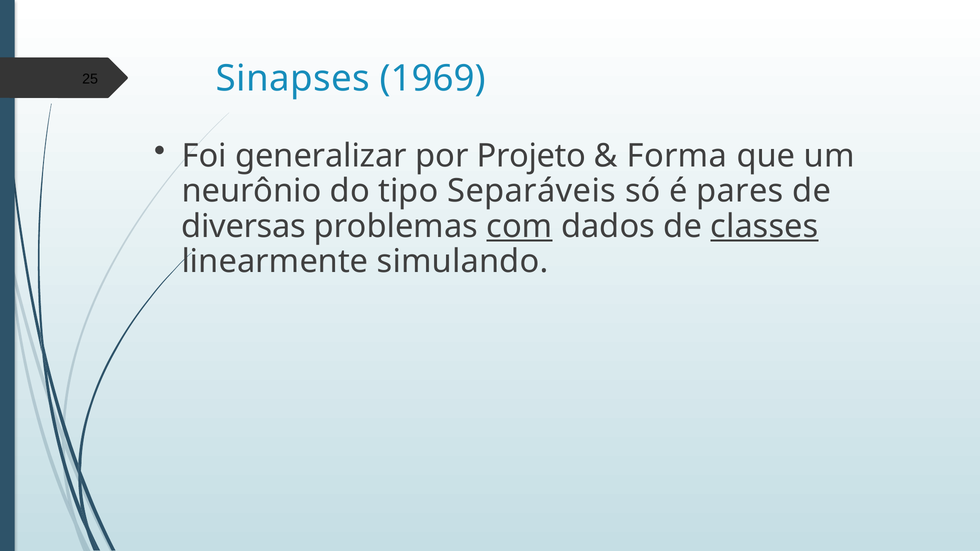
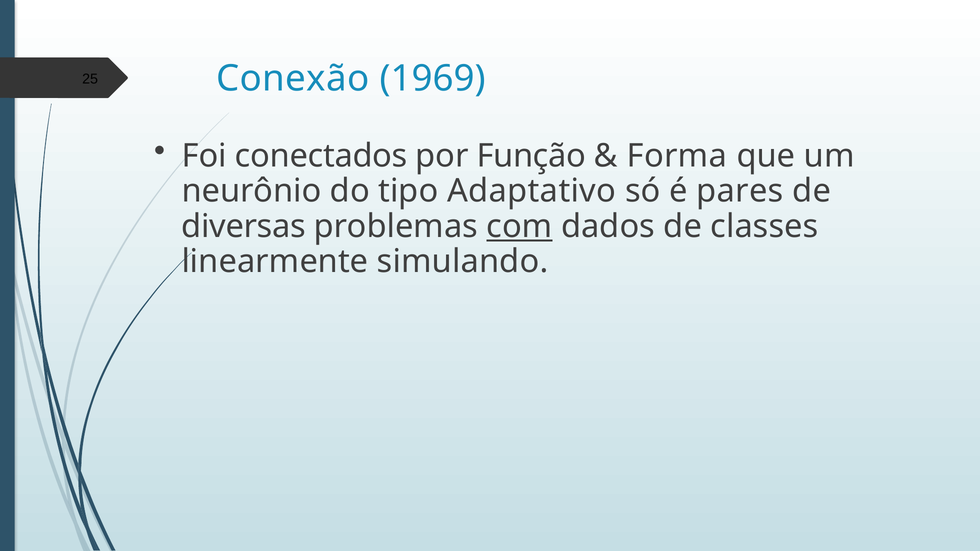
Sinapses: Sinapses -> Conexão
generalizar: generalizar -> conectados
Projeto: Projeto -> Função
Separáveis: Separáveis -> Adaptativo
classes underline: present -> none
